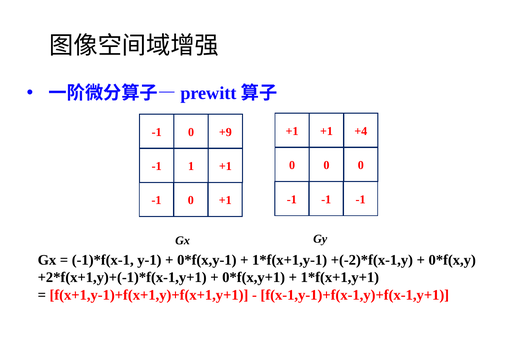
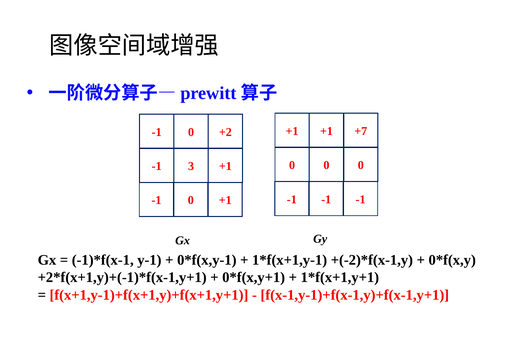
+4: +4 -> +7
+9: +9 -> +2
1: 1 -> 3
